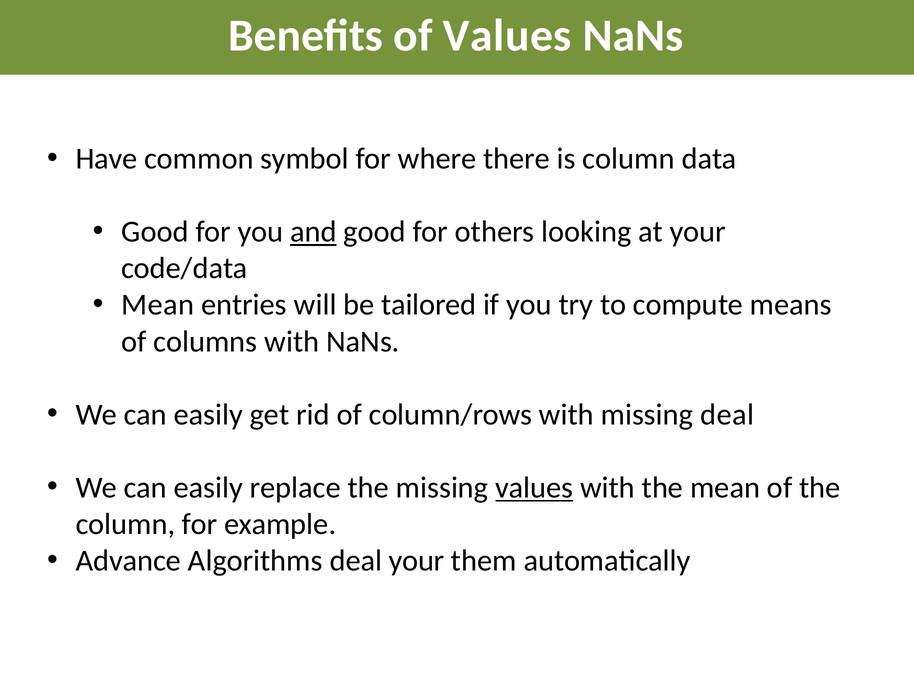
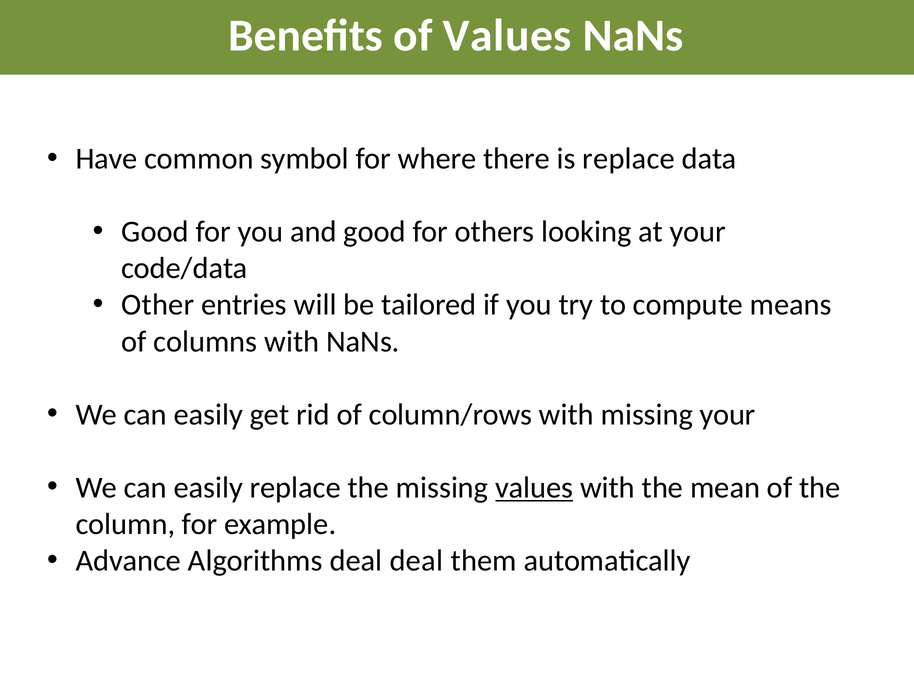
is column: column -> replace
and underline: present -> none
Mean at (158, 305): Mean -> Other
missing deal: deal -> your
deal your: your -> deal
